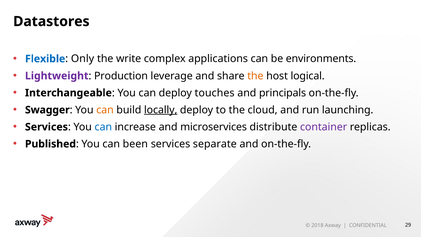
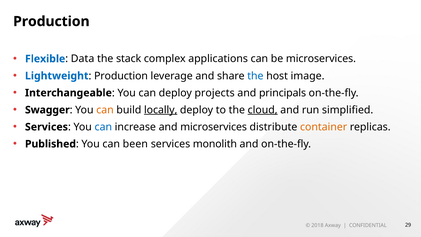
Datastores at (51, 21): Datastores -> Production
Only: Only -> Data
write: write -> stack
be environments: environments -> microservices
Lightweight colour: purple -> blue
the at (255, 76) colour: orange -> blue
logical: logical -> image
touches: touches -> projects
cloud underline: none -> present
launching: launching -> simplified
container colour: purple -> orange
separate: separate -> monolith
